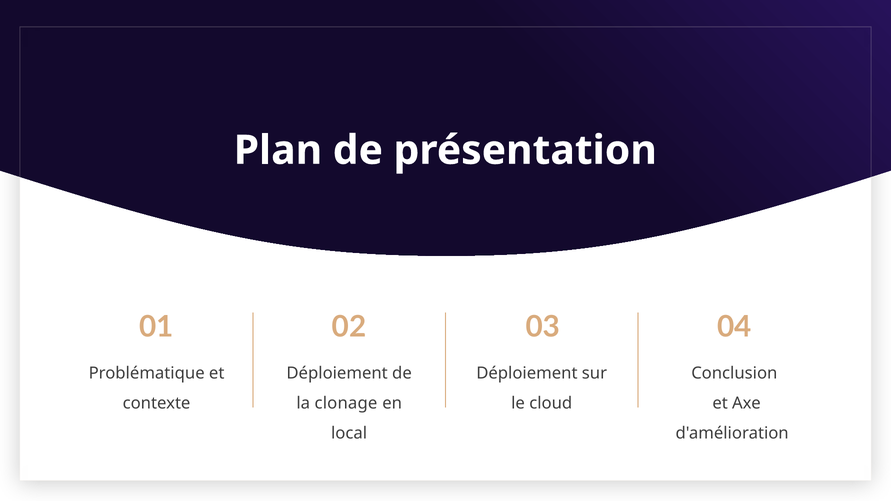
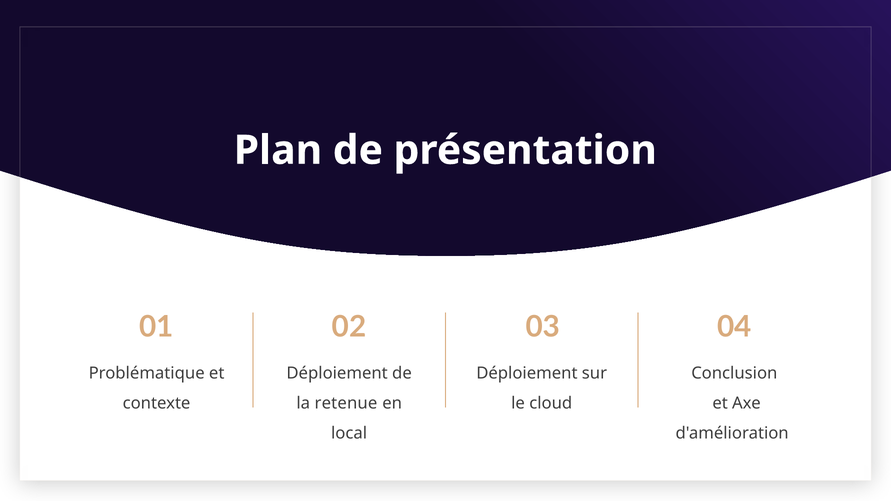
clonage: clonage -> retenue
